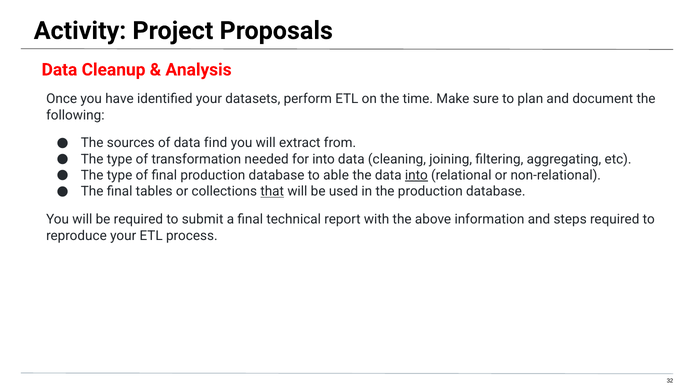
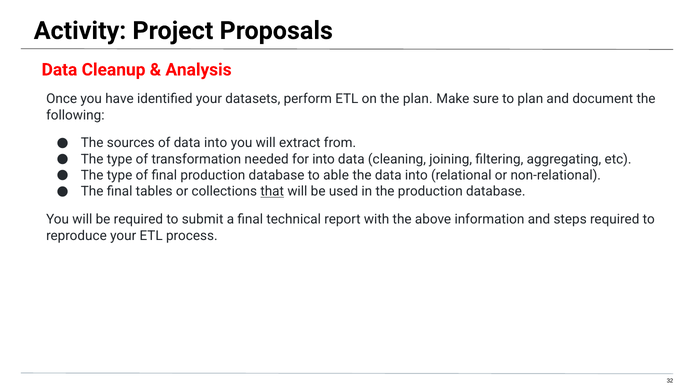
the time: time -> plan
of data find: find -> into
into at (416, 175) underline: present -> none
